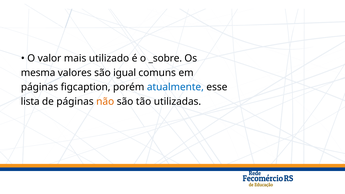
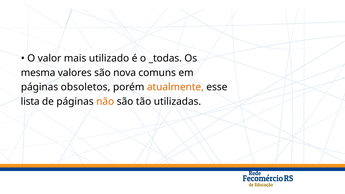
_sobre: _sobre -> _todas
igual: igual -> nova
figcaption: figcaption -> obsoletos
atualmente colour: blue -> orange
